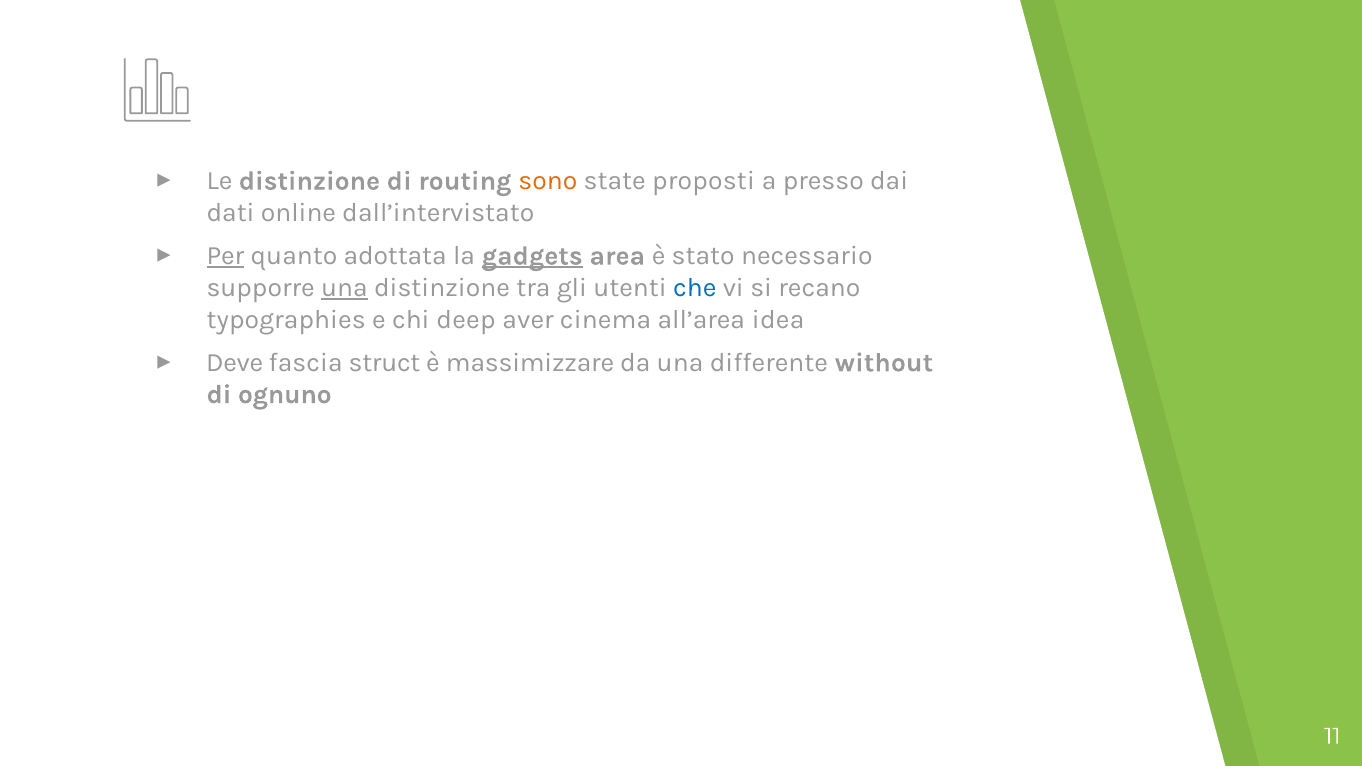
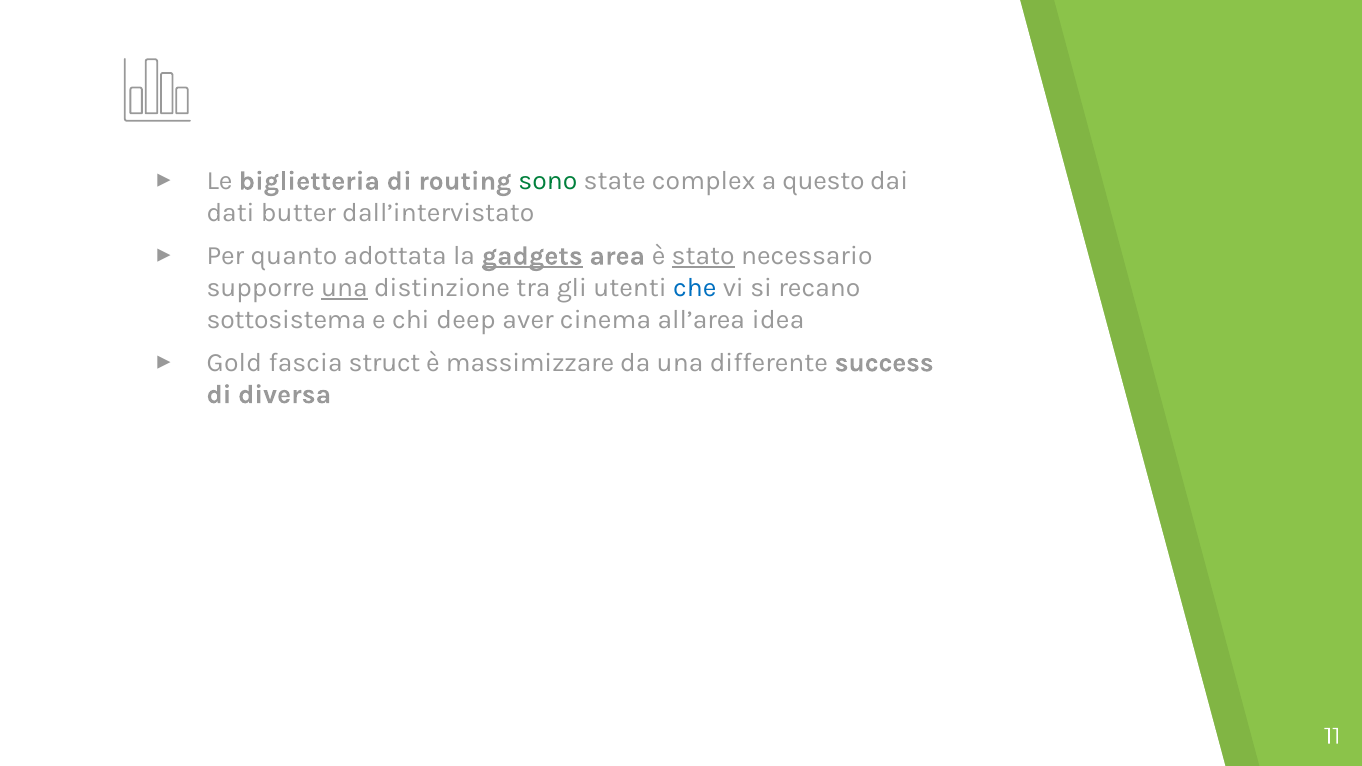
Le distinzione: distinzione -> biglietteria
sono colour: orange -> green
proposti: proposti -> complex
presso: presso -> questo
online: online -> butter
Per underline: present -> none
stato underline: none -> present
typographies: typographies -> sottosistema
Deve: Deve -> Gold
without: without -> success
ognuno: ognuno -> diversa
